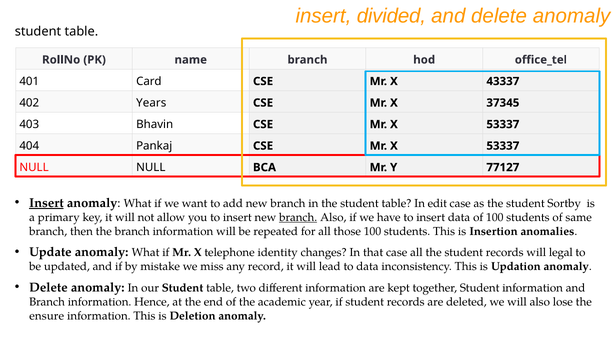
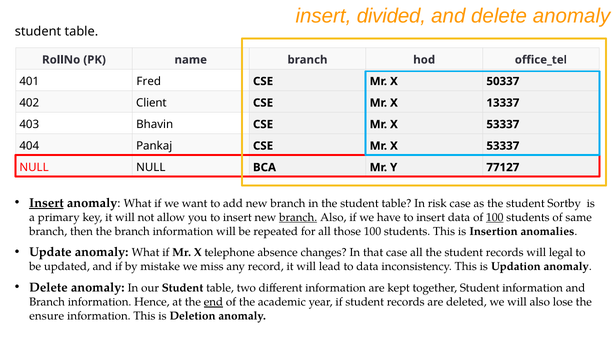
Card: Card -> Fred
43337: 43337 -> 50337
Years: Years -> Client
37345: 37345 -> 13337
edit: edit -> risk
100 at (495, 217) underline: none -> present
identity: identity -> absence
end underline: none -> present
